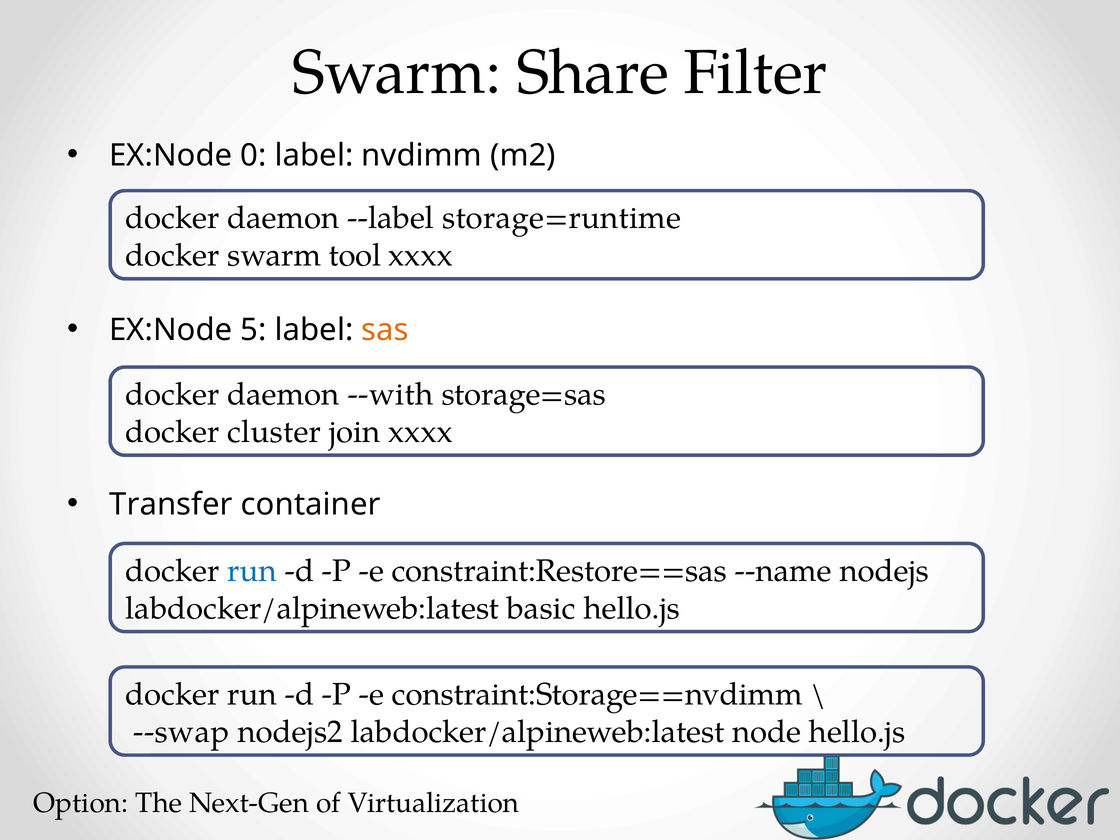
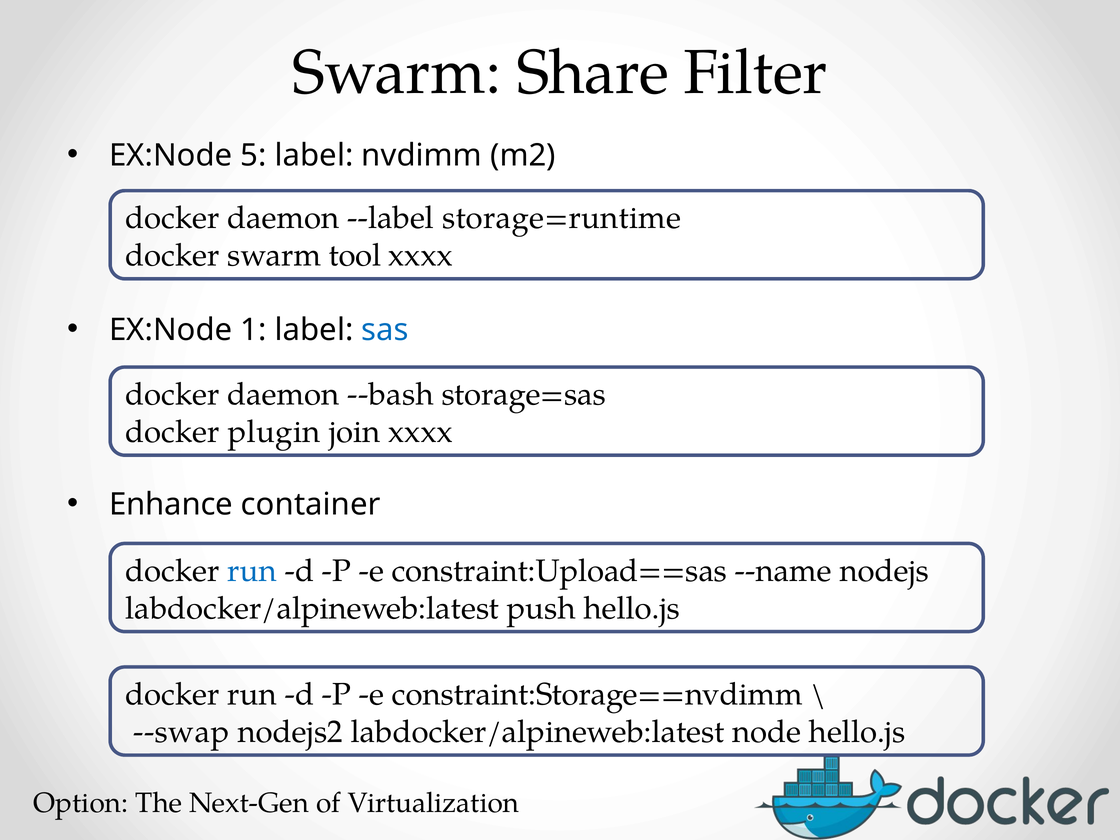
0: 0 -> 5
5: 5 -> 1
sas colour: orange -> blue
--with: --with -> --bash
cluster: cluster -> plugin
Transfer: Transfer -> Enhance
constraint:Restore==sas: constraint:Restore==sas -> constraint:Upload==sas
basic: basic -> push
